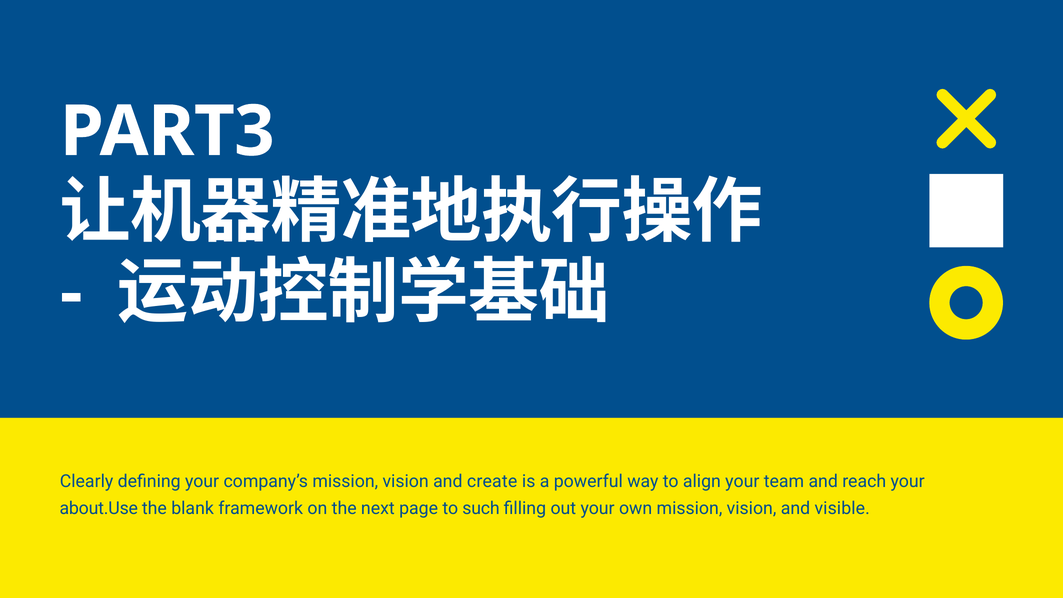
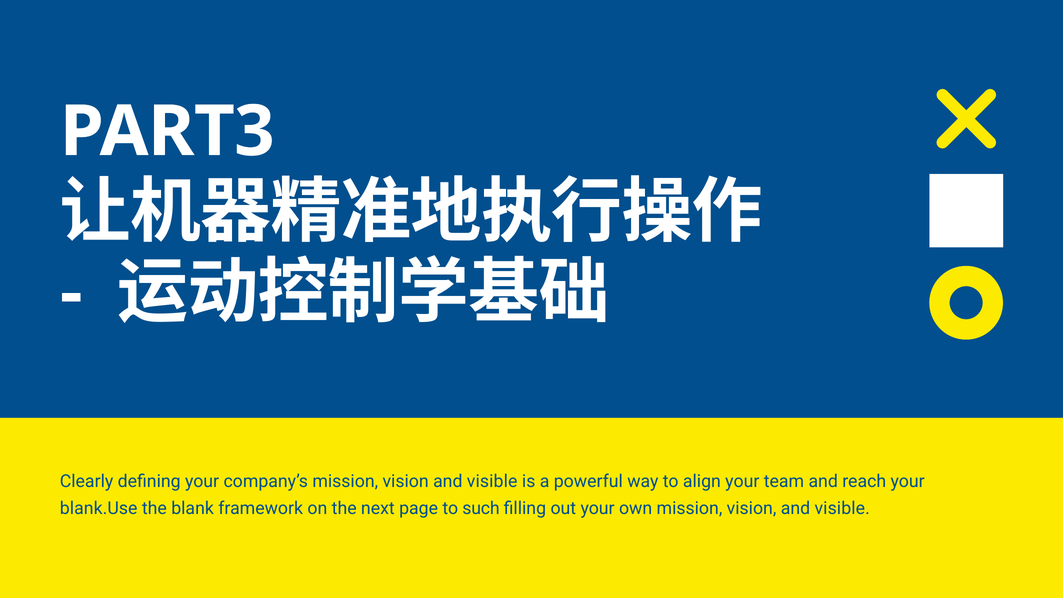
create at (492, 482): create -> visible
about.Use: about.Use -> blank.Use
